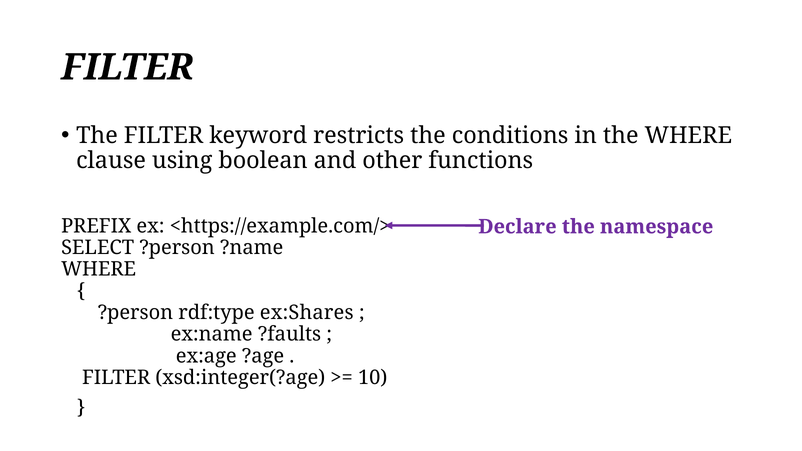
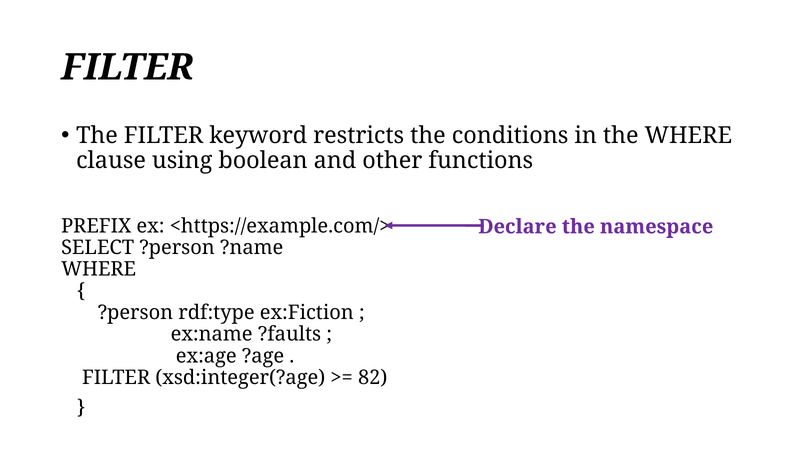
ex:Shares: ex:Shares -> ex:Fiction
10: 10 -> 82
